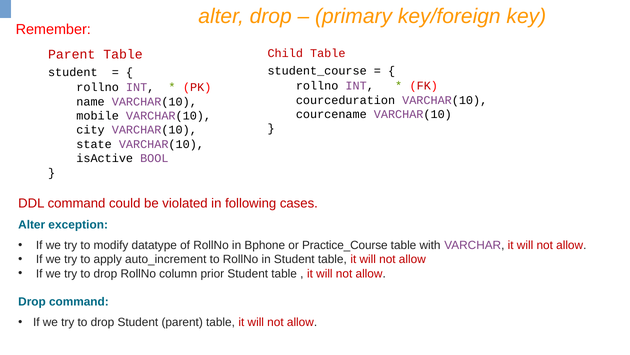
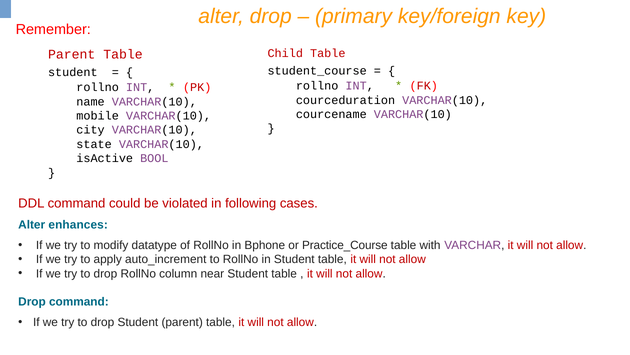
exception: exception -> enhances
prior: prior -> near
